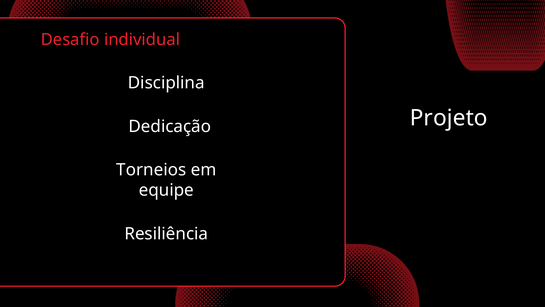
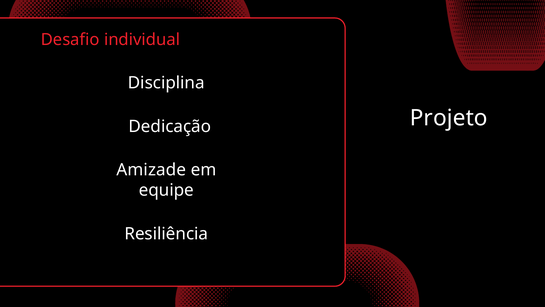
Torneios: Torneios -> Amizade
